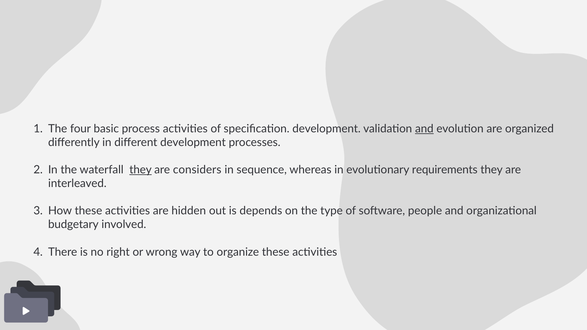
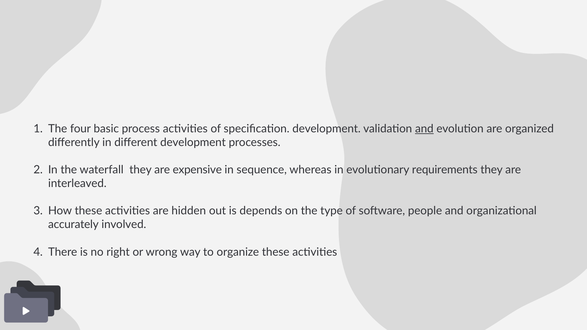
they at (141, 170) underline: present -> none
considers: considers -> expensive
budgetary: budgetary -> accurately
